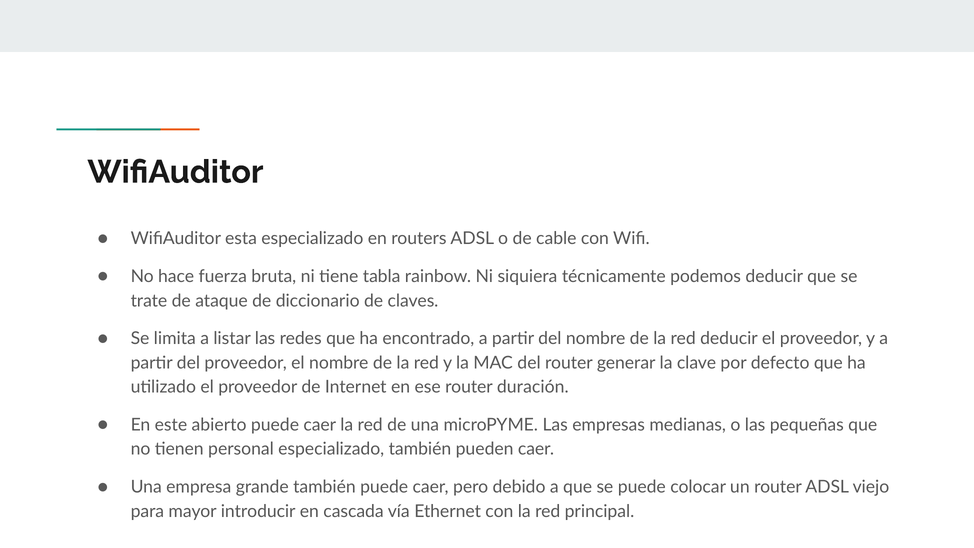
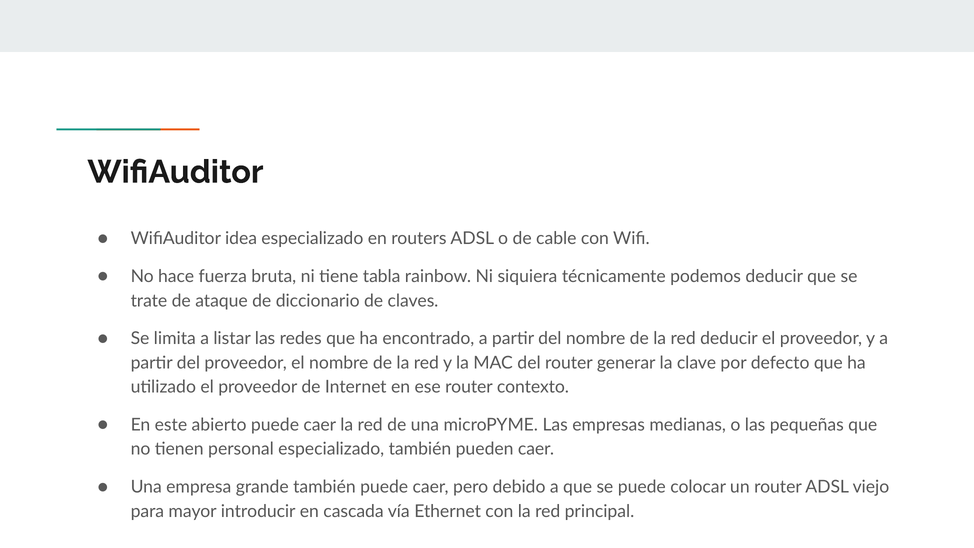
esta: esta -> idea
duración: duración -> contexto
